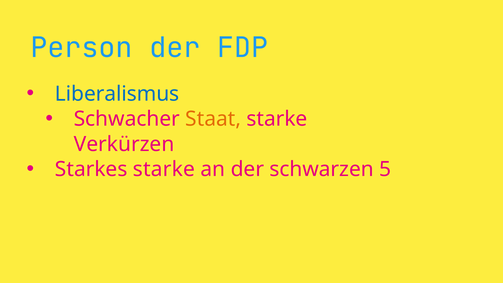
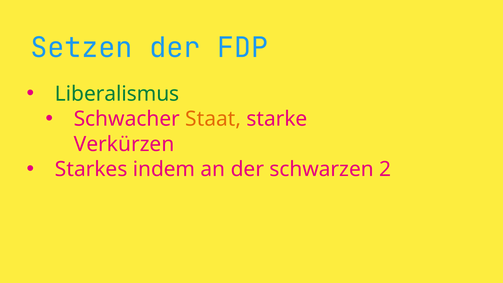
Person: Person -> Setzen
Liberalismus colour: blue -> green
Starkes starke: starke -> indem
5: 5 -> 2
